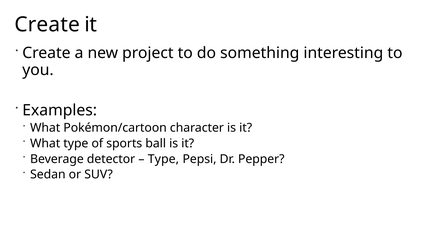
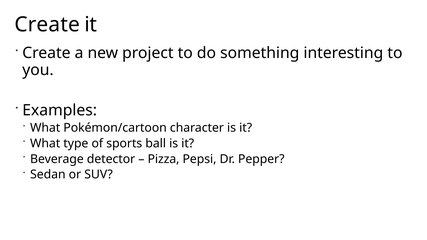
Type at (163, 159): Type -> Pizza
